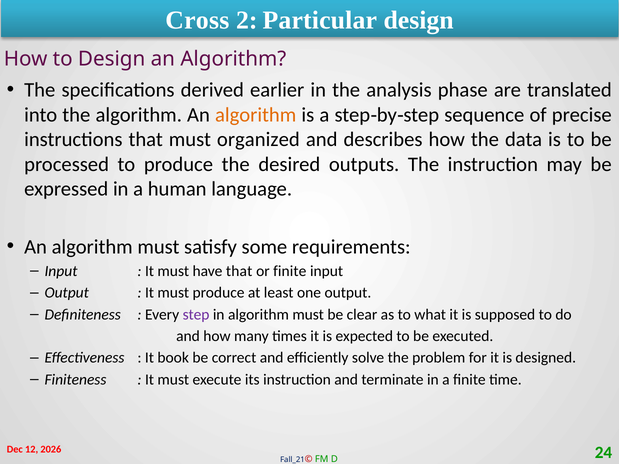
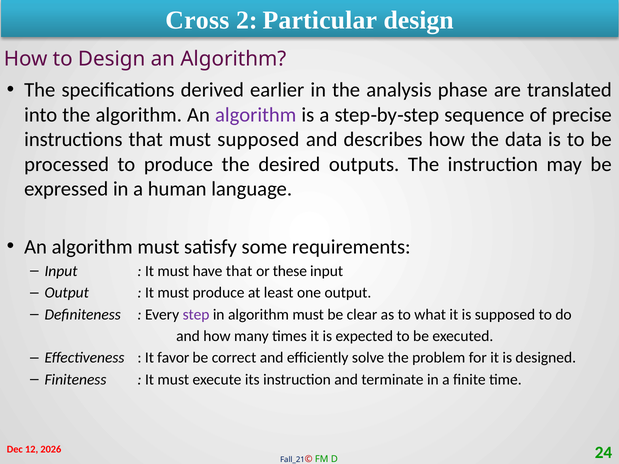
algorithm at (256, 115) colour: orange -> purple
must organized: organized -> supposed
or finite: finite -> these
book: book -> favor
